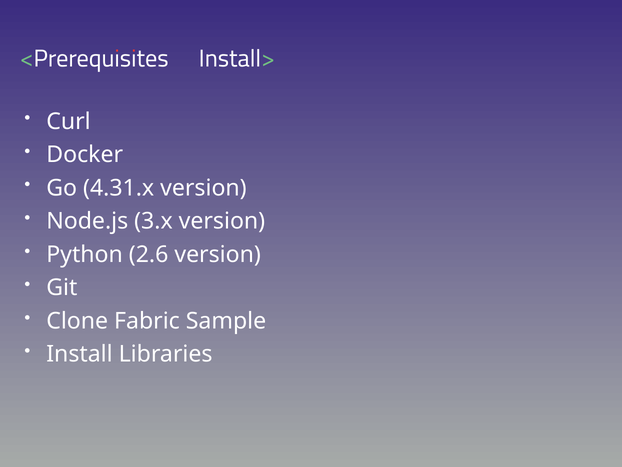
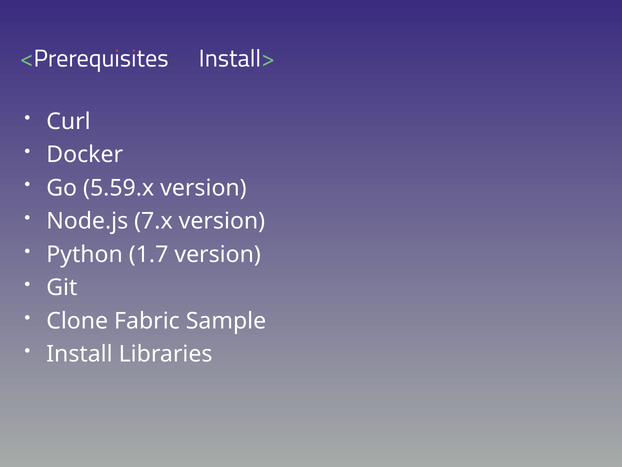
4.31.x: 4.31.x -> 5.59.x
3.x: 3.x -> 7.x
2.6: 2.6 -> 1.7
